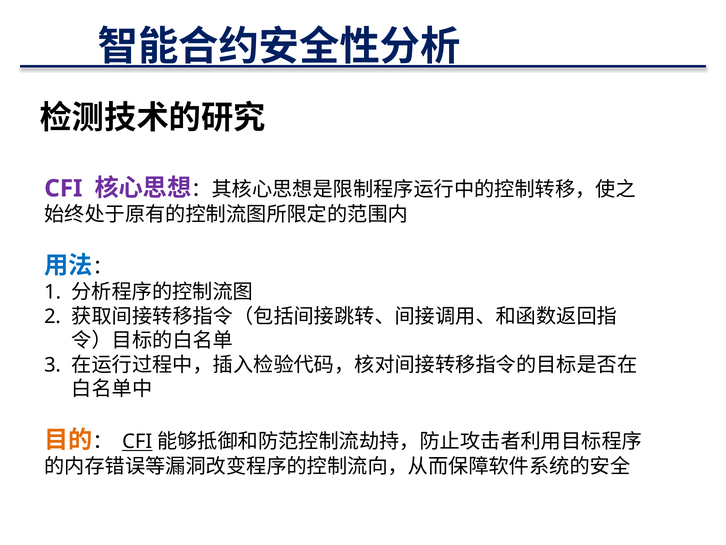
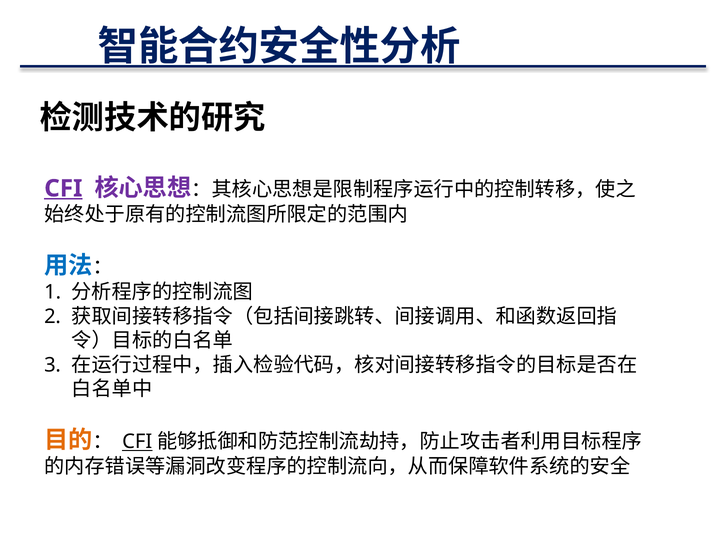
CFI at (63, 188) underline: none -> present
